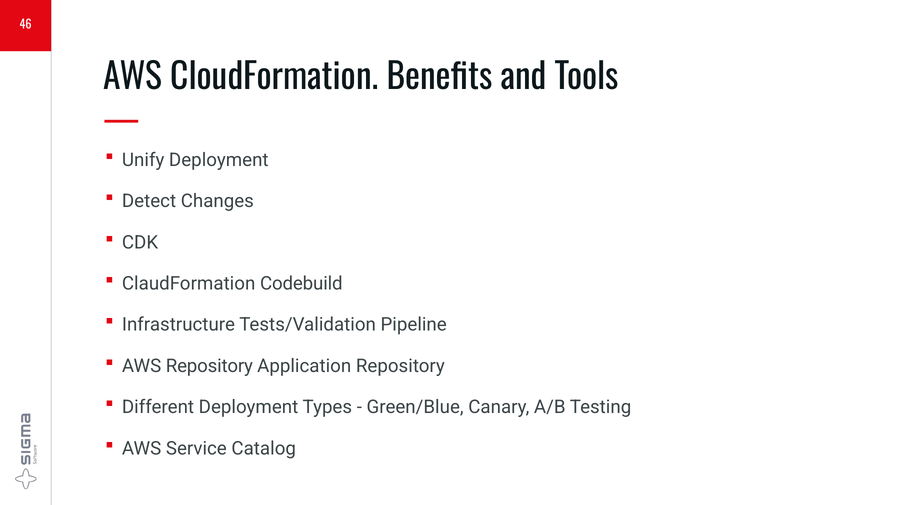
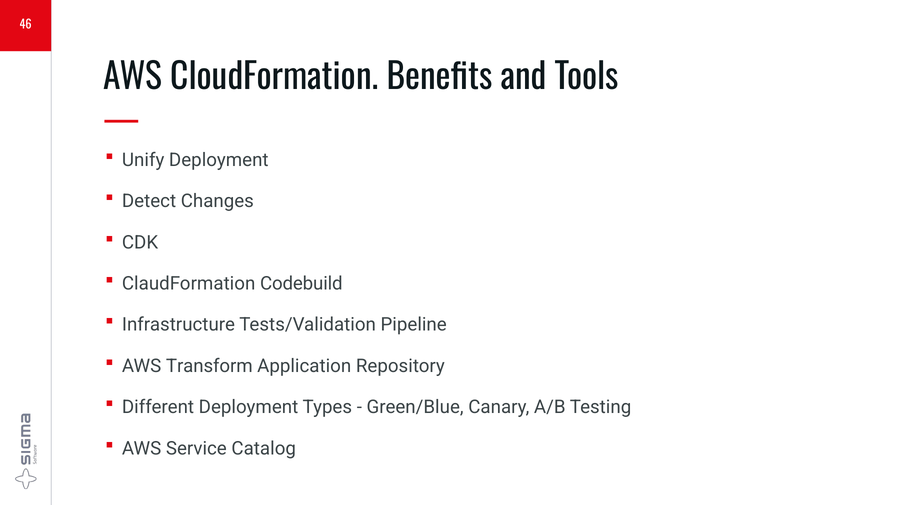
AWS Repository: Repository -> Transform
